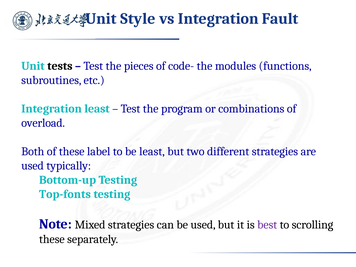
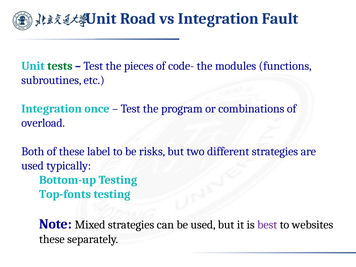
Style: Style -> Road
tests colour: black -> green
Integration least: least -> once
be least: least -> risks
scrolling: scrolling -> websites
